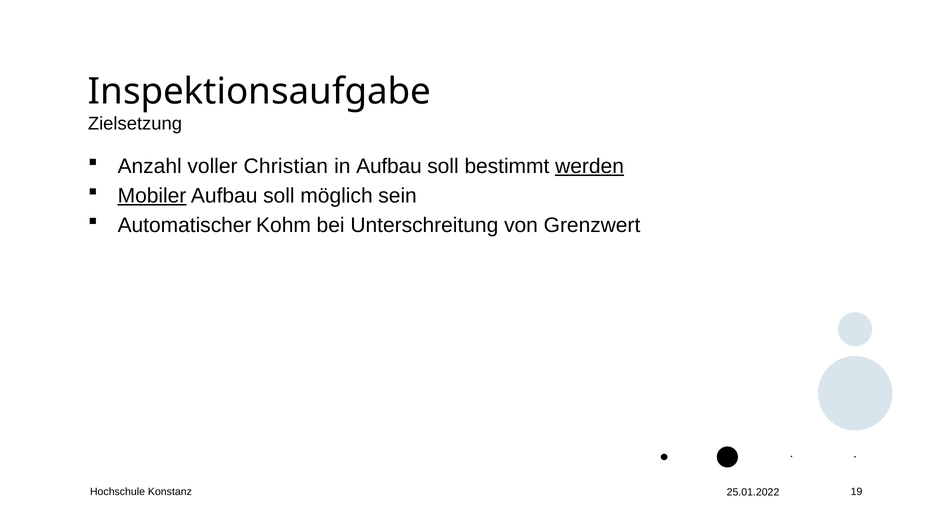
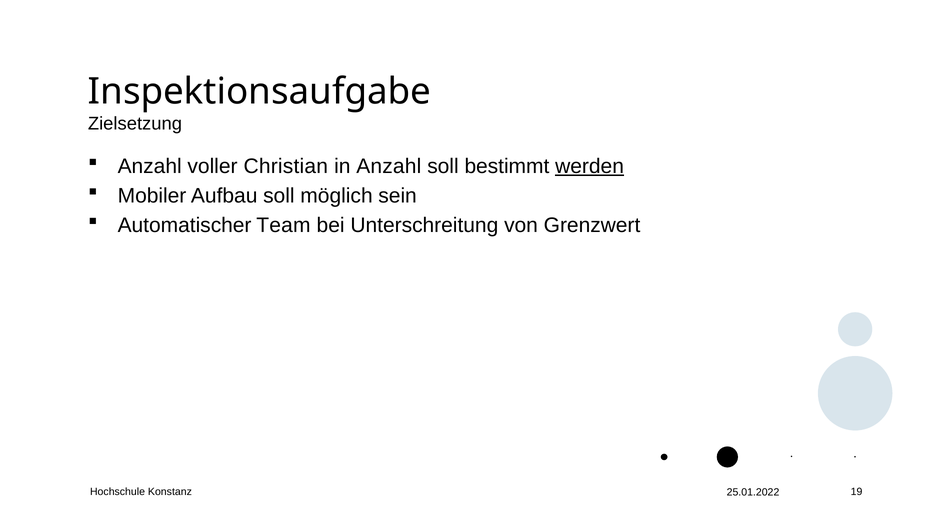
in Aufbau: Aufbau -> Anzahl
Mobiler underline: present -> none
Kohm: Kohm -> Team
